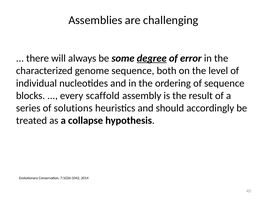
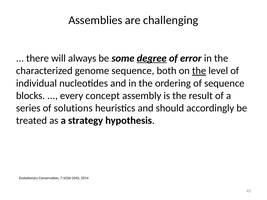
the at (199, 71) underline: none -> present
scaffold: scaffold -> concept
collapse: collapse -> strategy
